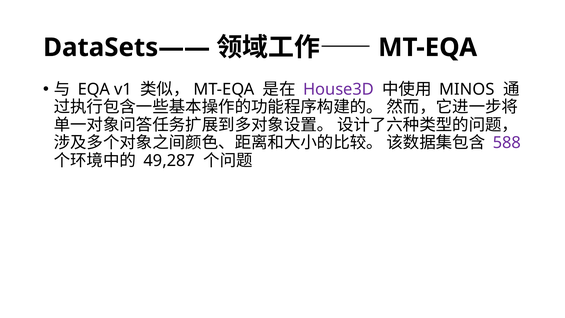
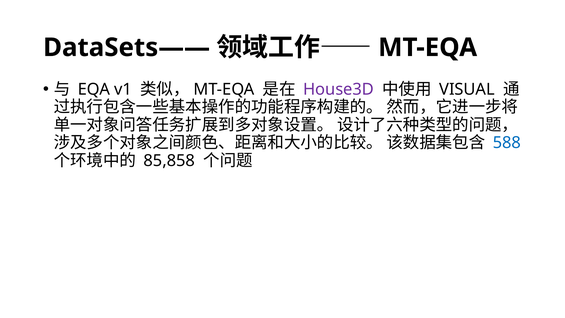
MINOS: MINOS -> VISUAL
588 colour: purple -> blue
49,287: 49,287 -> 85,858
